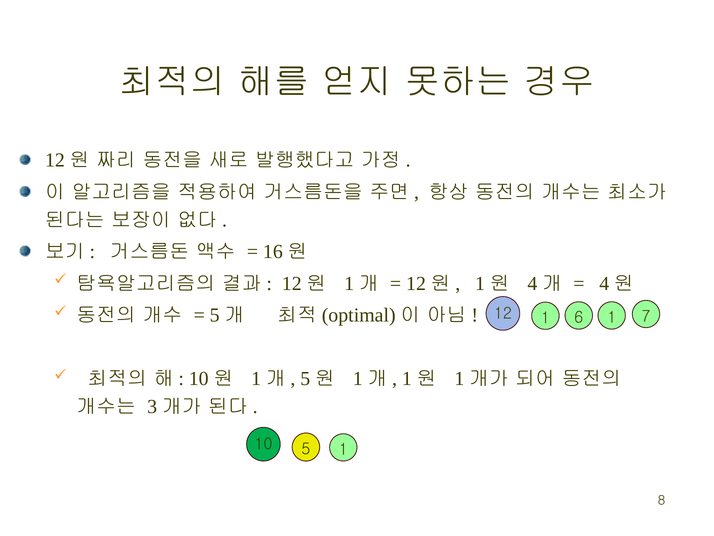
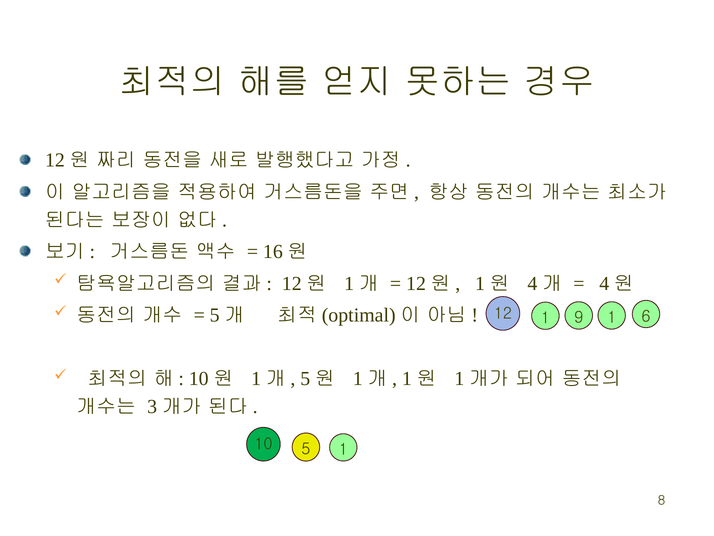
6: 6 -> 9
7: 7 -> 6
